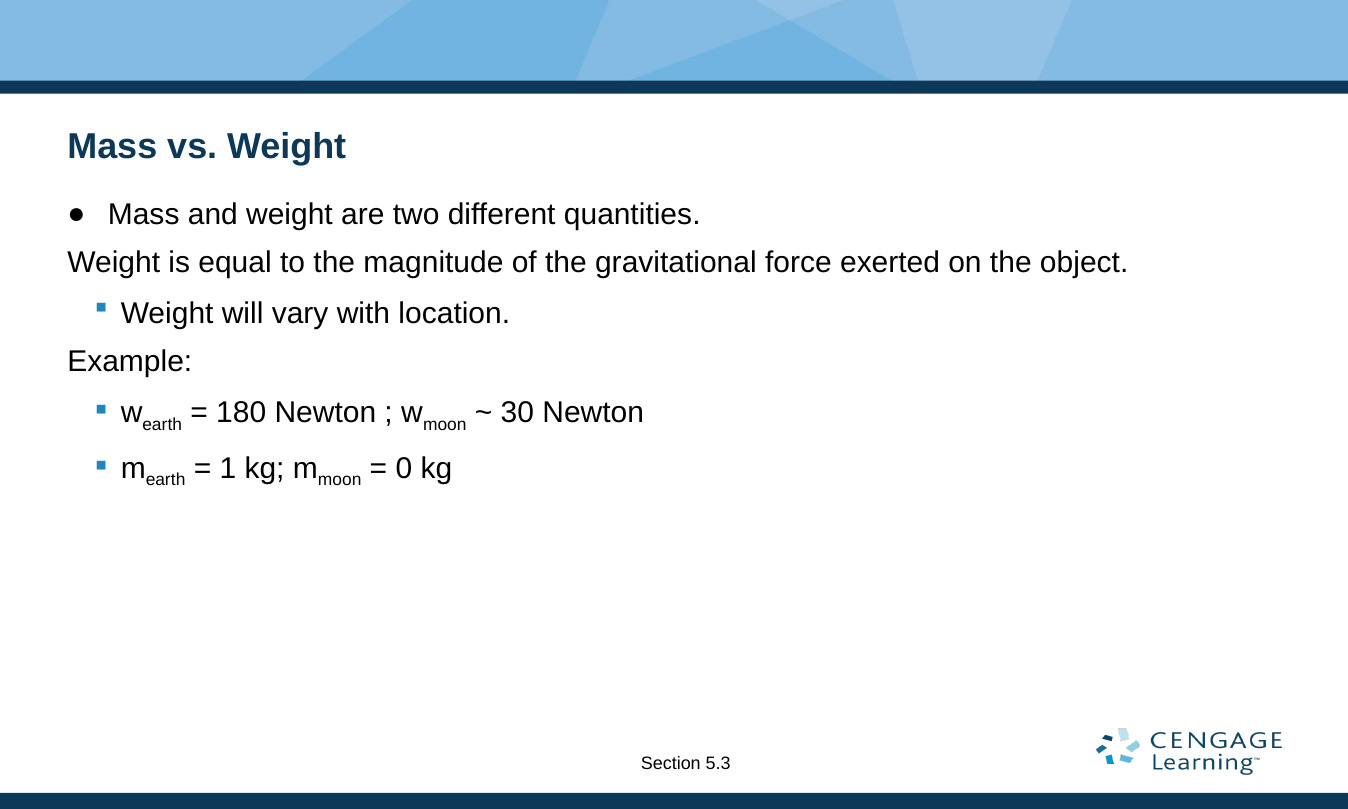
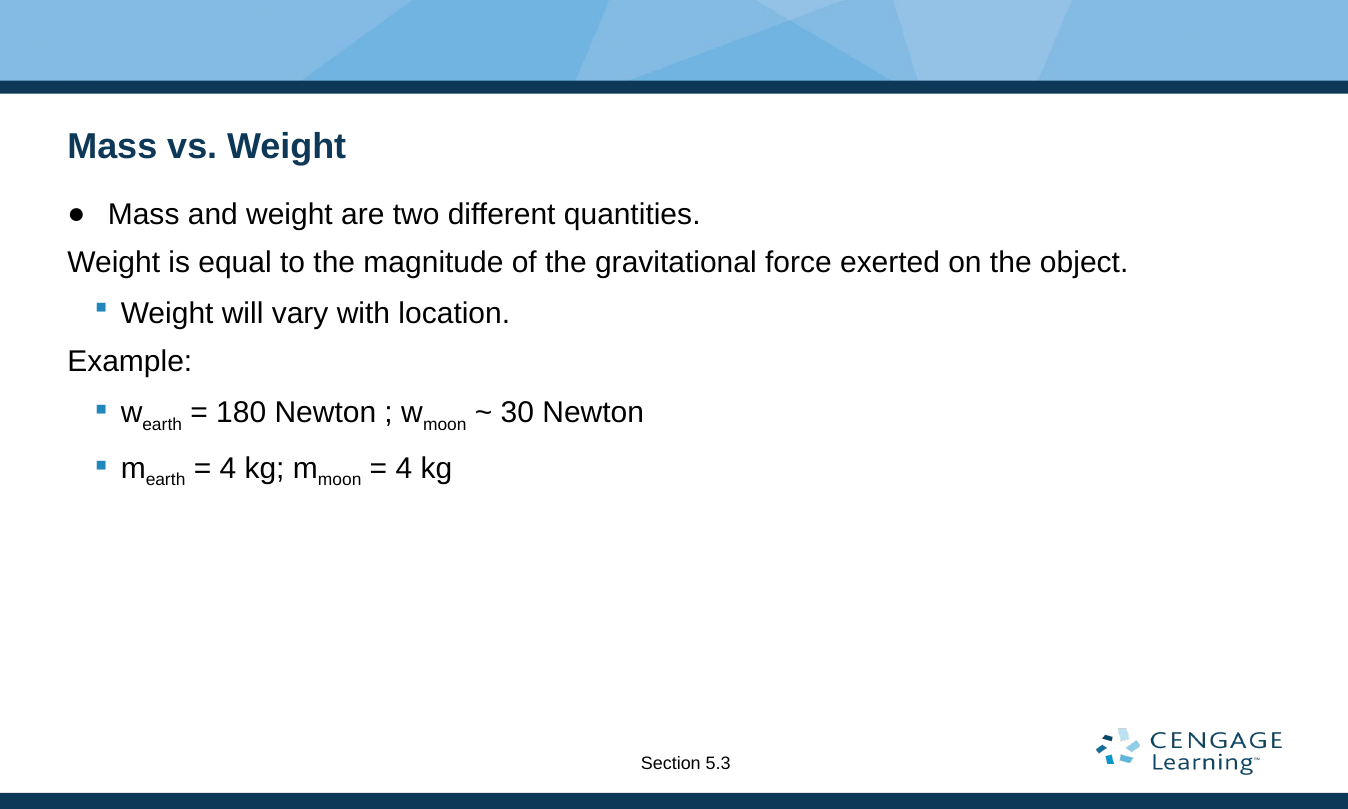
1 at (228, 468): 1 -> 4
0 at (404, 468): 0 -> 4
